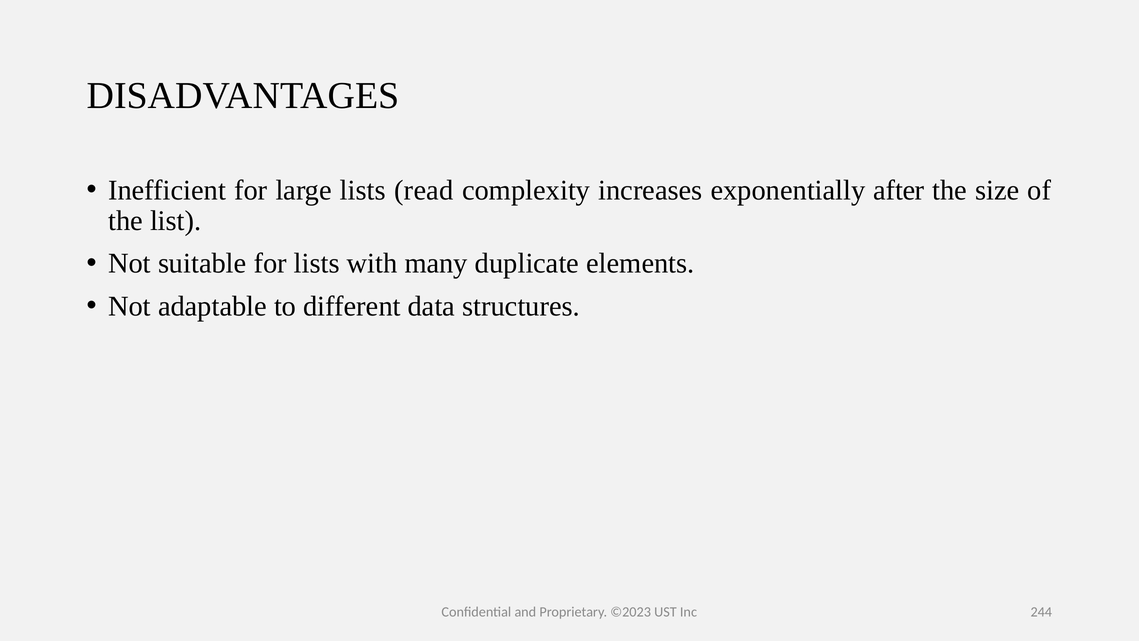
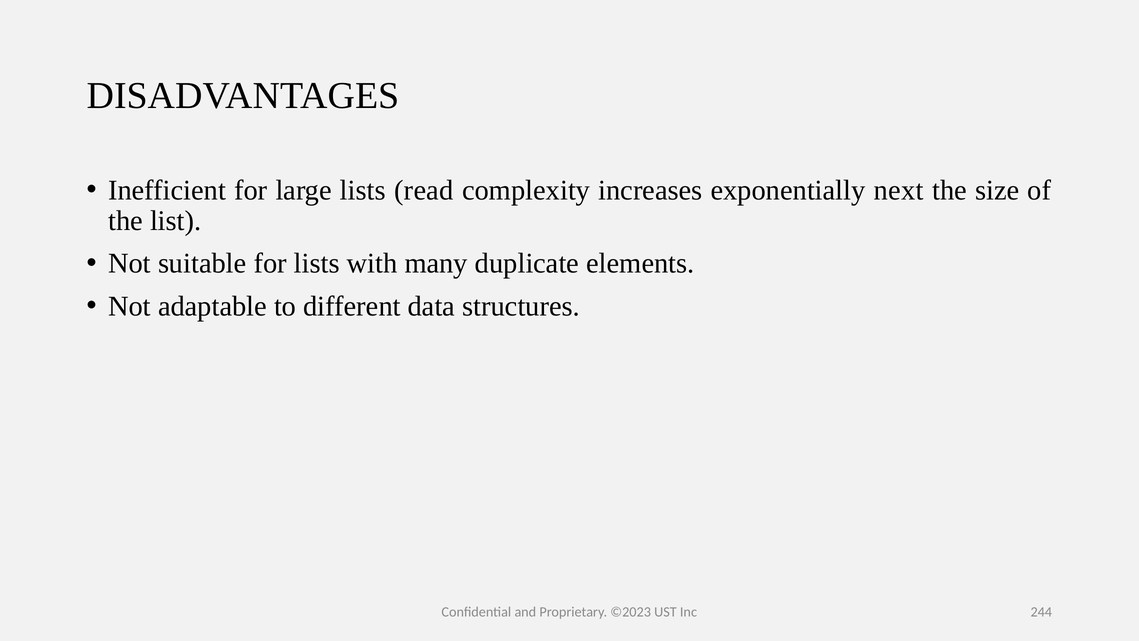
after: after -> next
